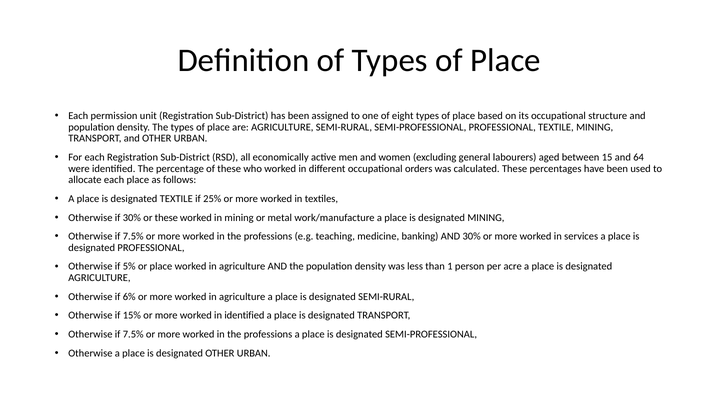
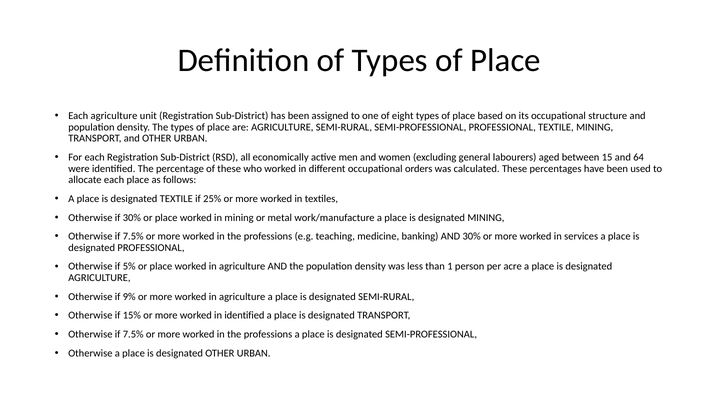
Each permission: permission -> agriculture
30% or these: these -> place
6%: 6% -> 9%
